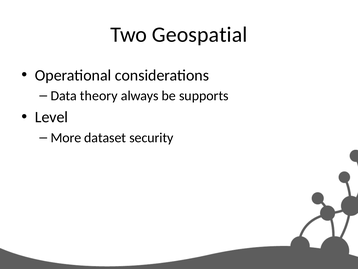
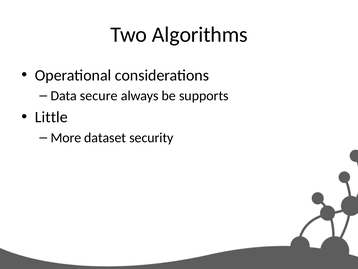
Geospatial: Geospatial -> Algorithms
theory: theory -> secure
Level: Level -> Little
